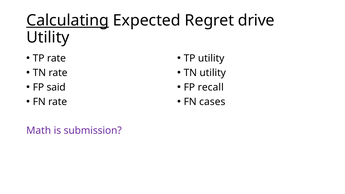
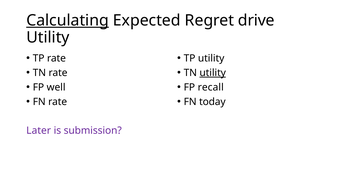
utility at (213, 73) underline: none -> present
said: said -> well
cases: cases -> today
Math: Math -> Later
